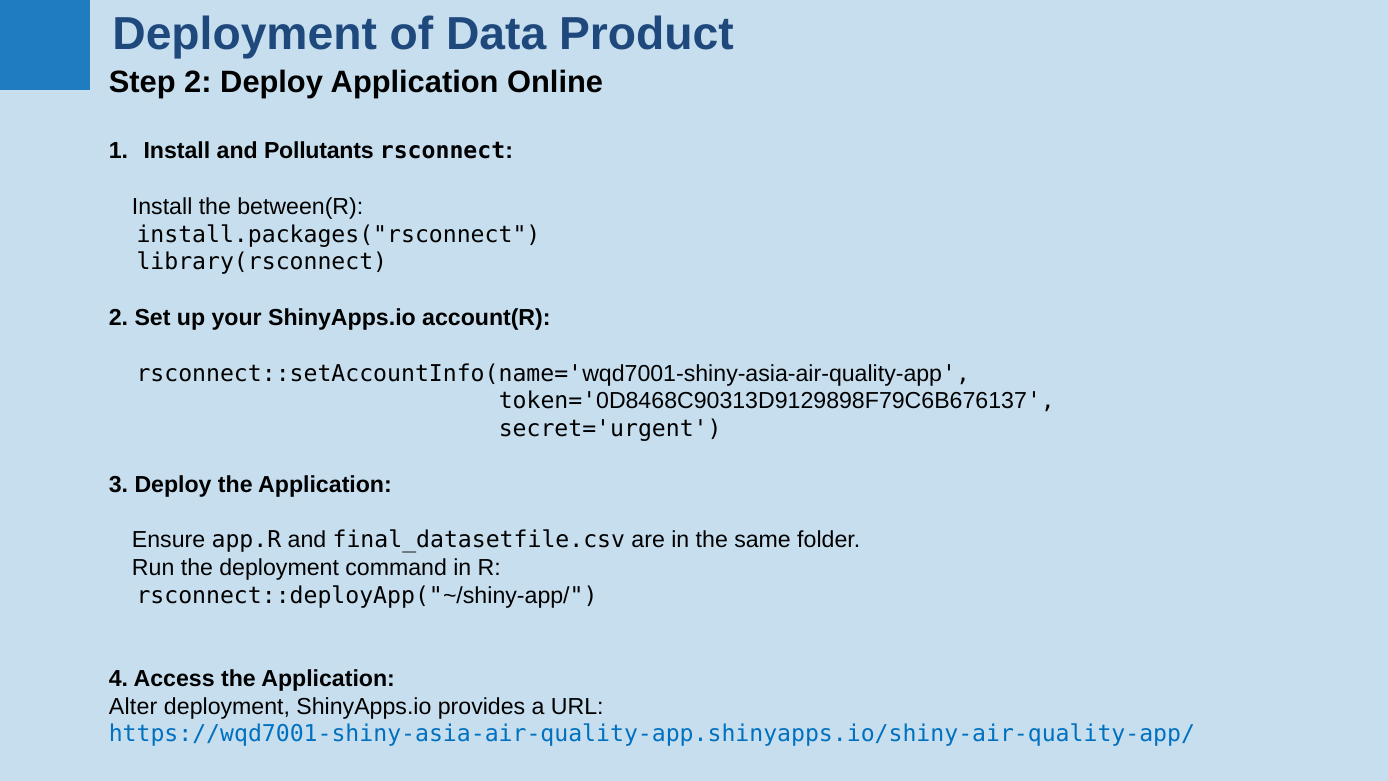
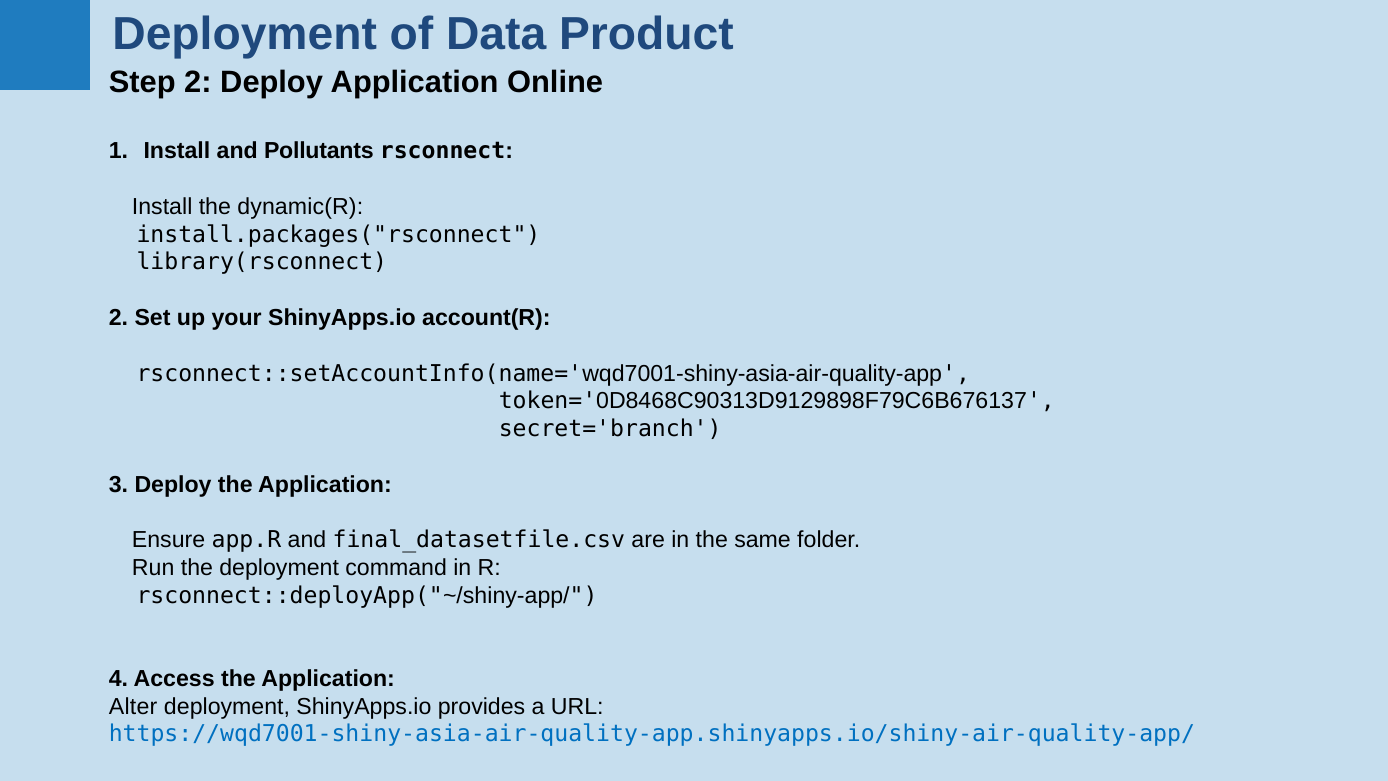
between(R: between(R -> dynamic(R
secret='urgent: secret='urgent -> secret='branch
